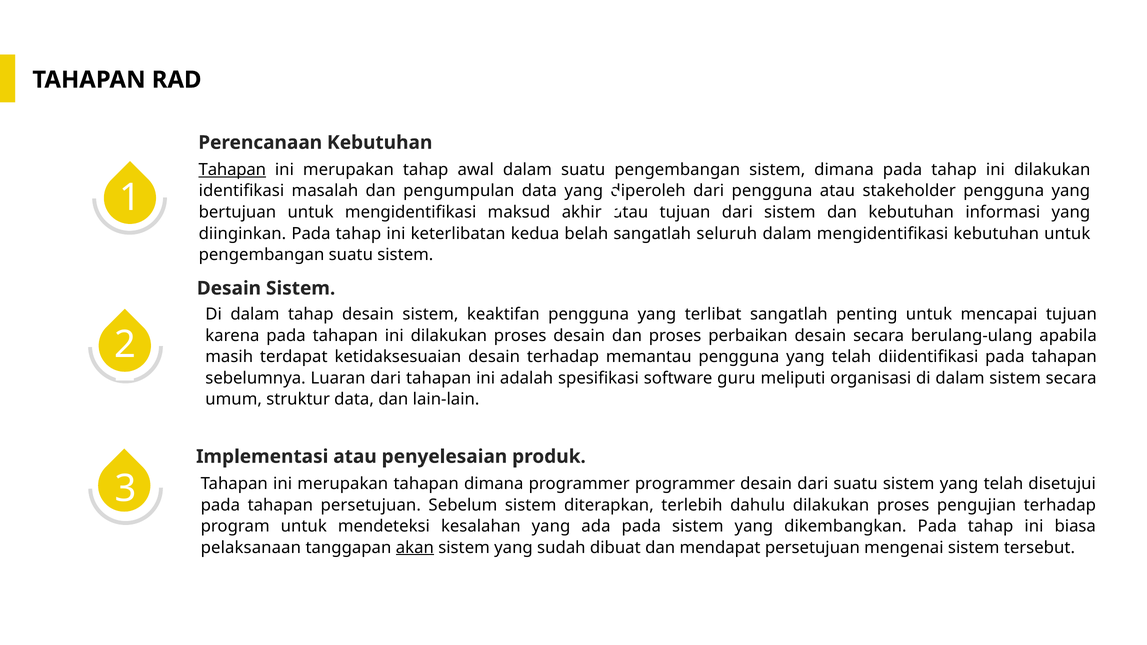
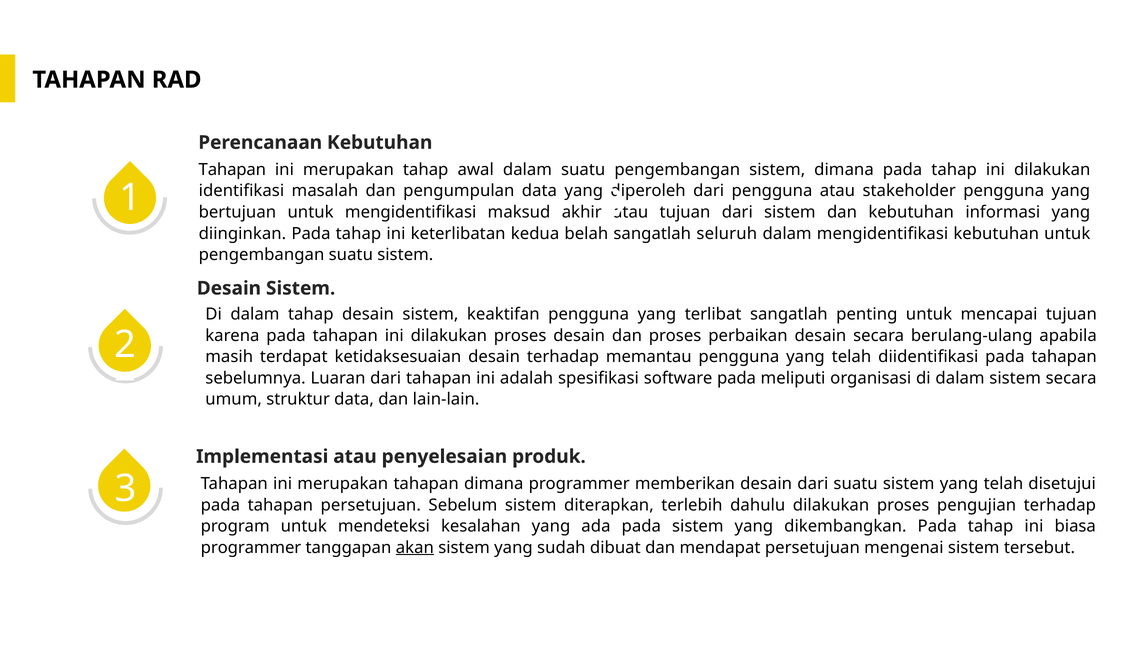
Tahapan at (232, 170) underline: present -> none
software guru: guru -> pada
programmer programmer: programmer -> memberikan
pelaksanaan at (251, 548): pelaksanaan -> programmer
